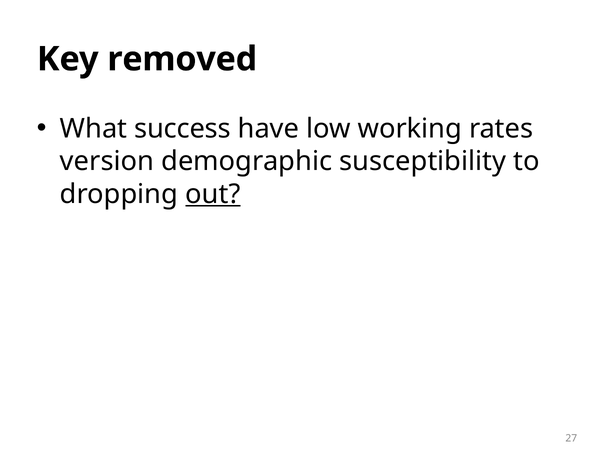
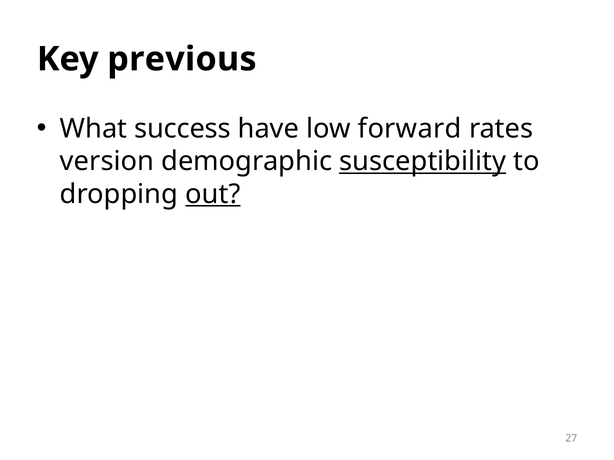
removed: removed -> previous
working: working -> forward
susceptibility underline: none -> present
